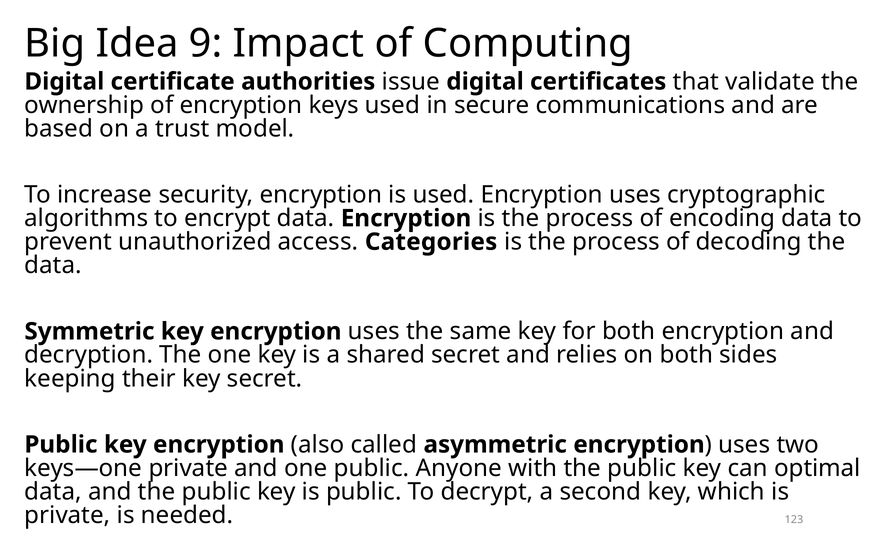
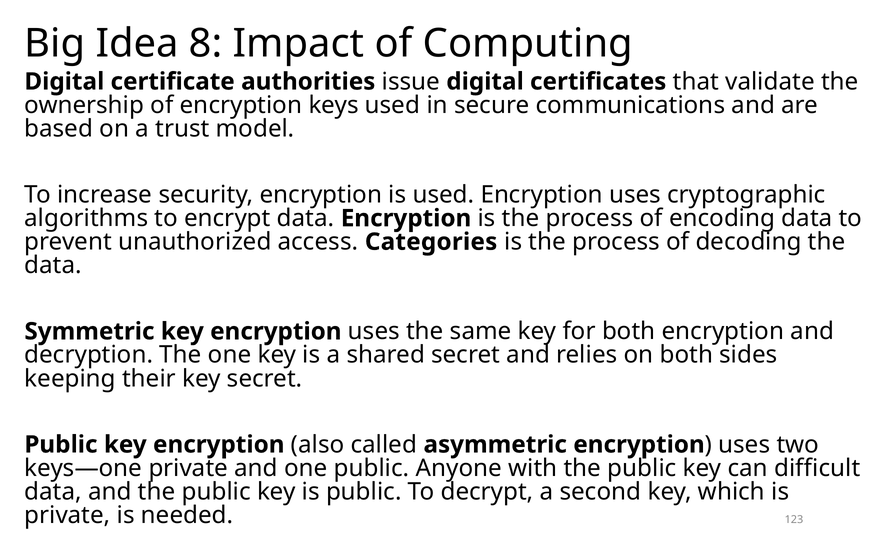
9: 9 -> 8
optimal: optimal -> difficult
